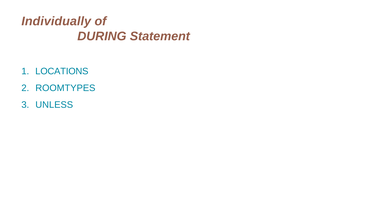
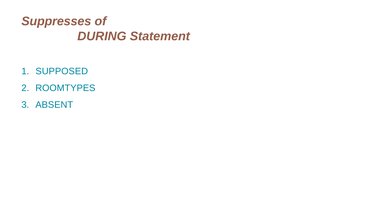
Individually: Individually -> Suppresses
LOCATIONS: LOCATIONS -> SUPPOSED
UNLESS: UNLESS -> ABSENT
